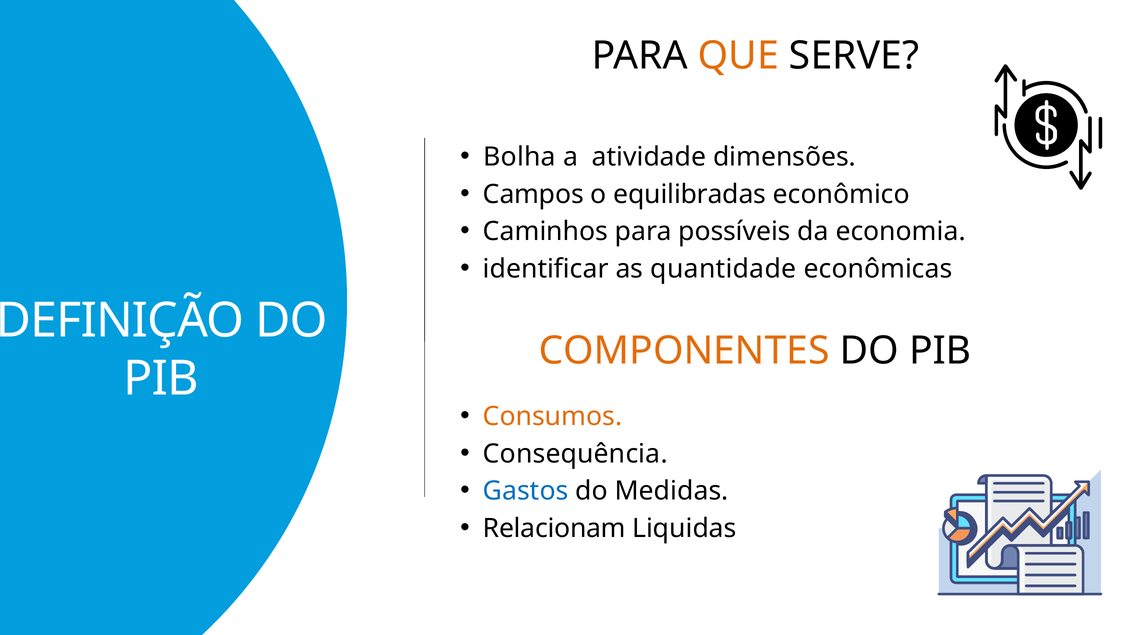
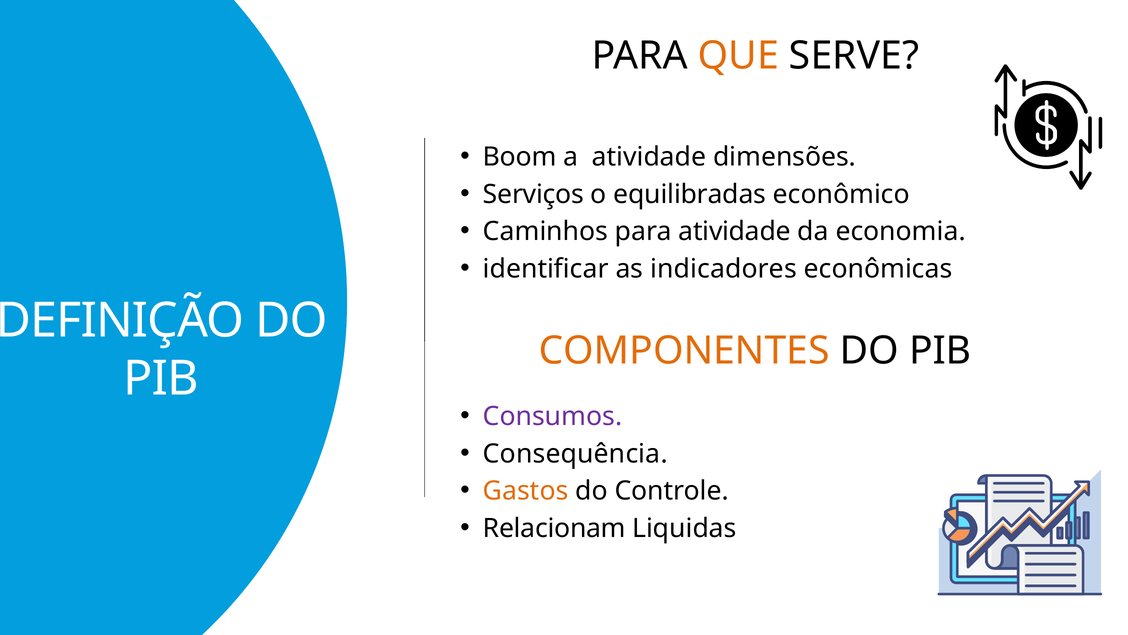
Bolha: Bolha -> Boom
Campos: Campos -> Serviços
para possíveis: possíveis -> atividade
quantidade: quantidade -> indicadores
Consumos colour: orange -> purple
Gastos colour: blue -> orange
Medidas: Medidas -> Controle
